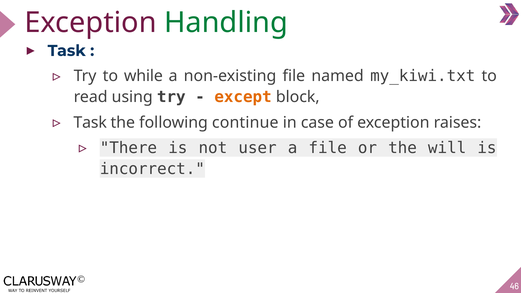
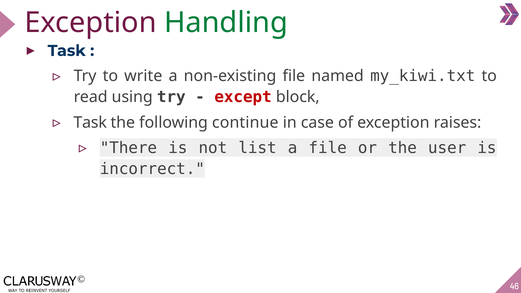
while: while -> write
except colour: orange -> red
user: user -> list
will: will -> user
